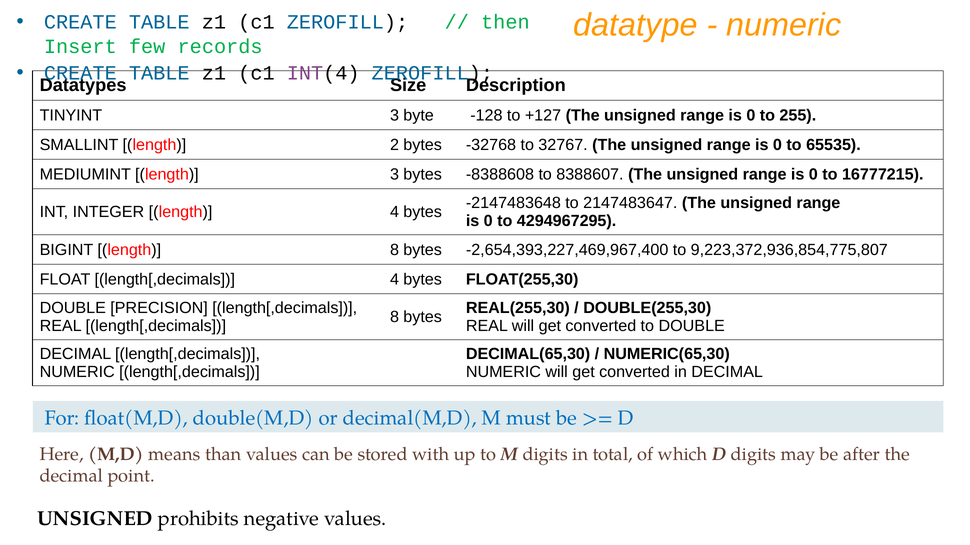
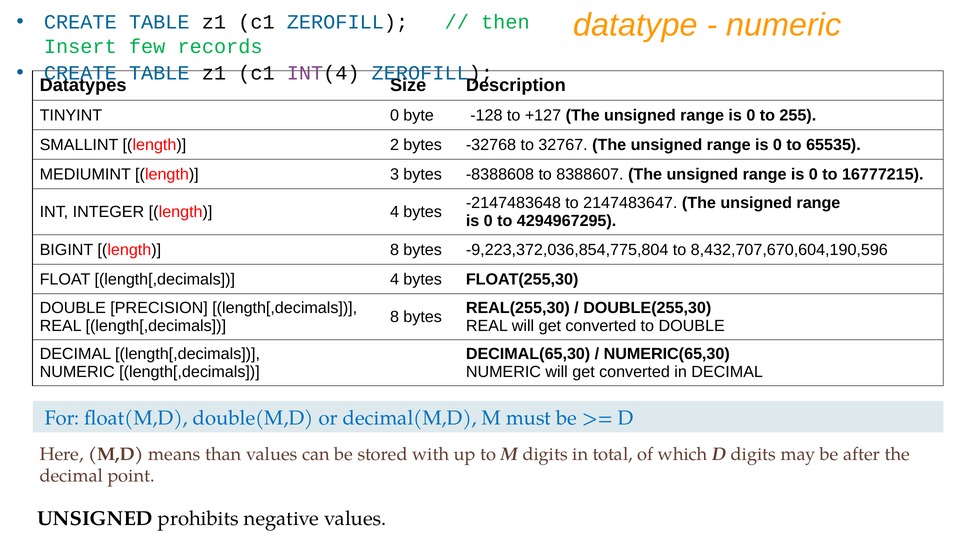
TINYINT 3: 3 -> 0
-2,654,393,227,469,967,400: -2,654,393,227,469,967,400 -> -9,223,372,036,854,775,804
9,223,372,936,854,775,807: 9,223,372,936,854,775,807 -> 8,432,707,670,604,190,596
